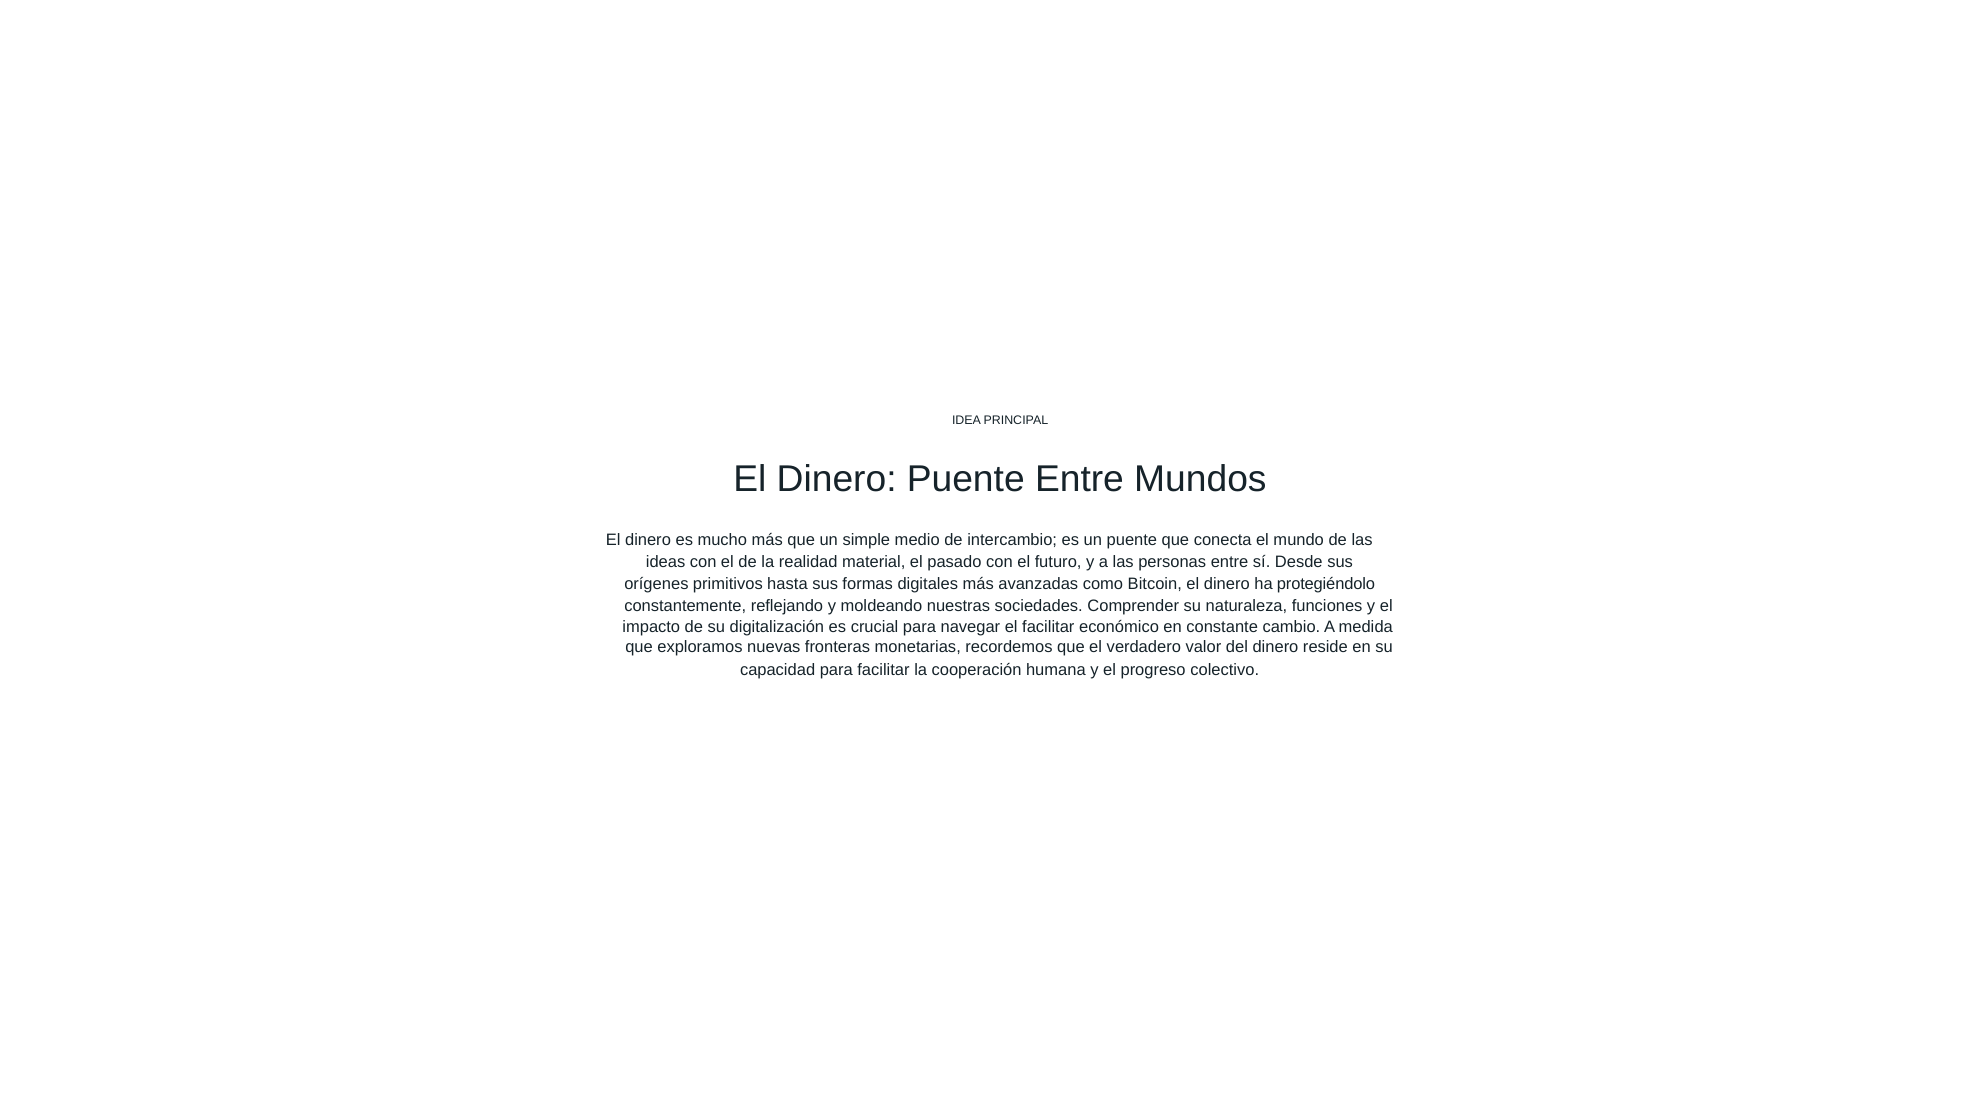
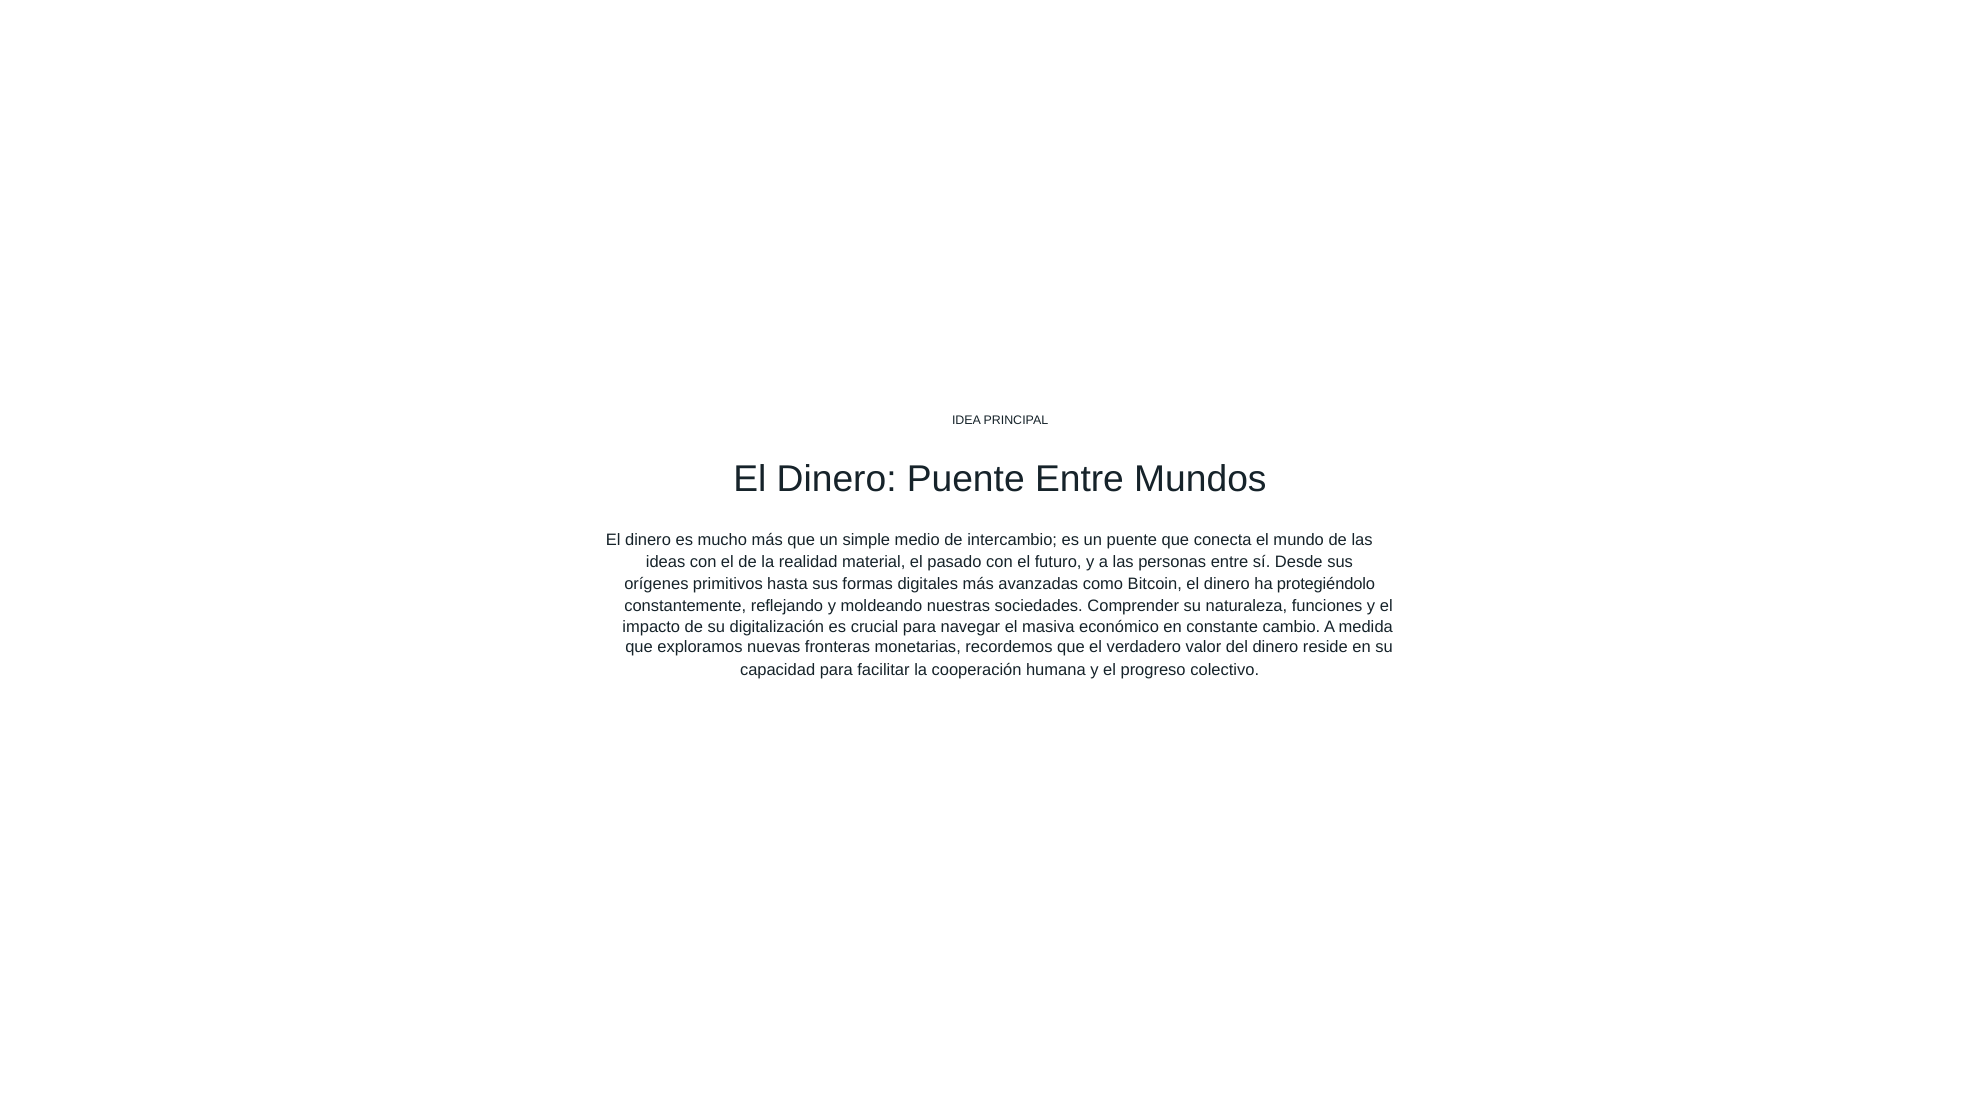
el facilitar: facilitar -> masiva
